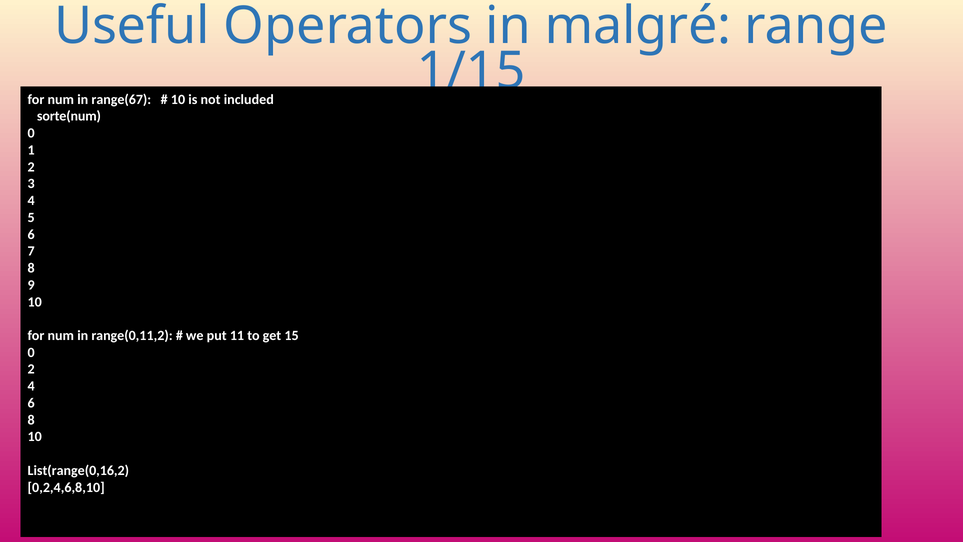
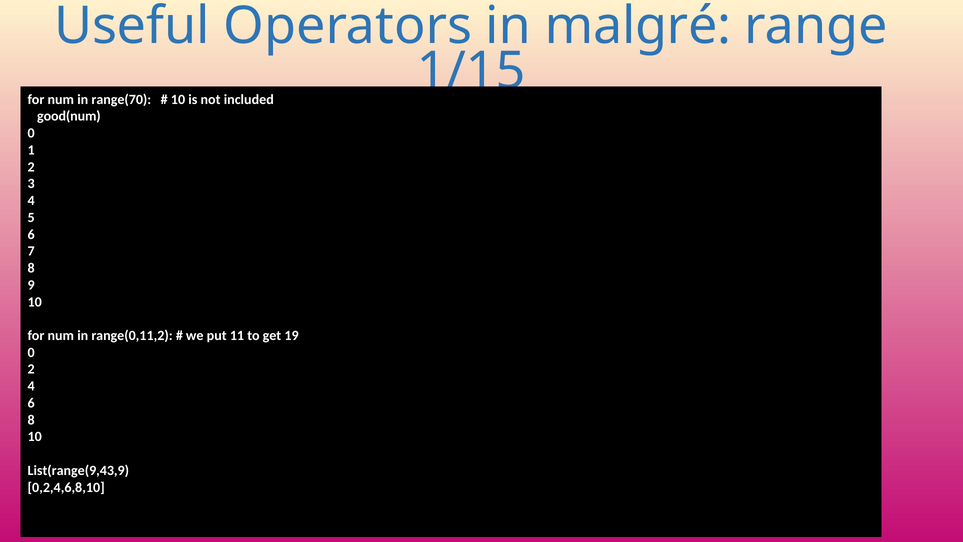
range(67: range(67 -> range(70
sorte(num: sorte(num -> good(num
15: 15 -> 19
List(range(0,16,2: List(range(0,16,2 -> List(range(9,43,9
